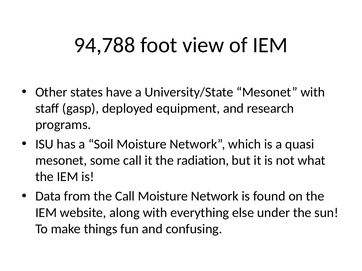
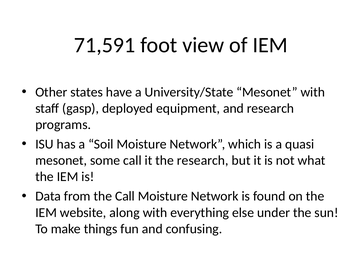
94,788: 94,788 -> 71,591
the radiation: radiation -> research
